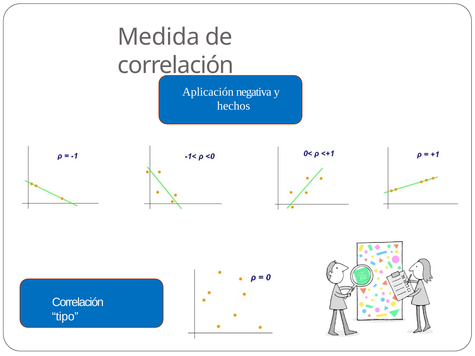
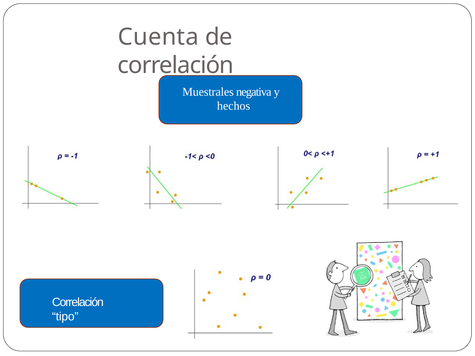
Medida: Medida -> Cuenta
Aplicación: Aplicación -> Muestrales
